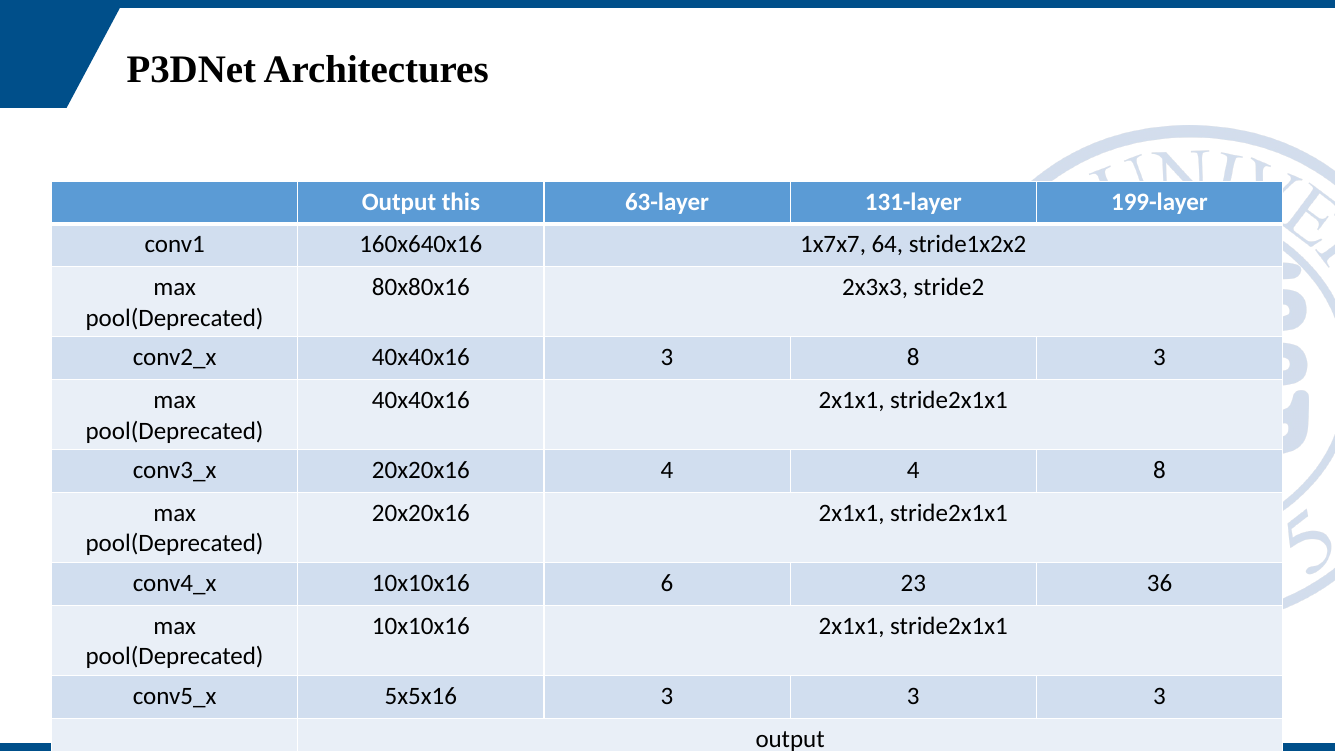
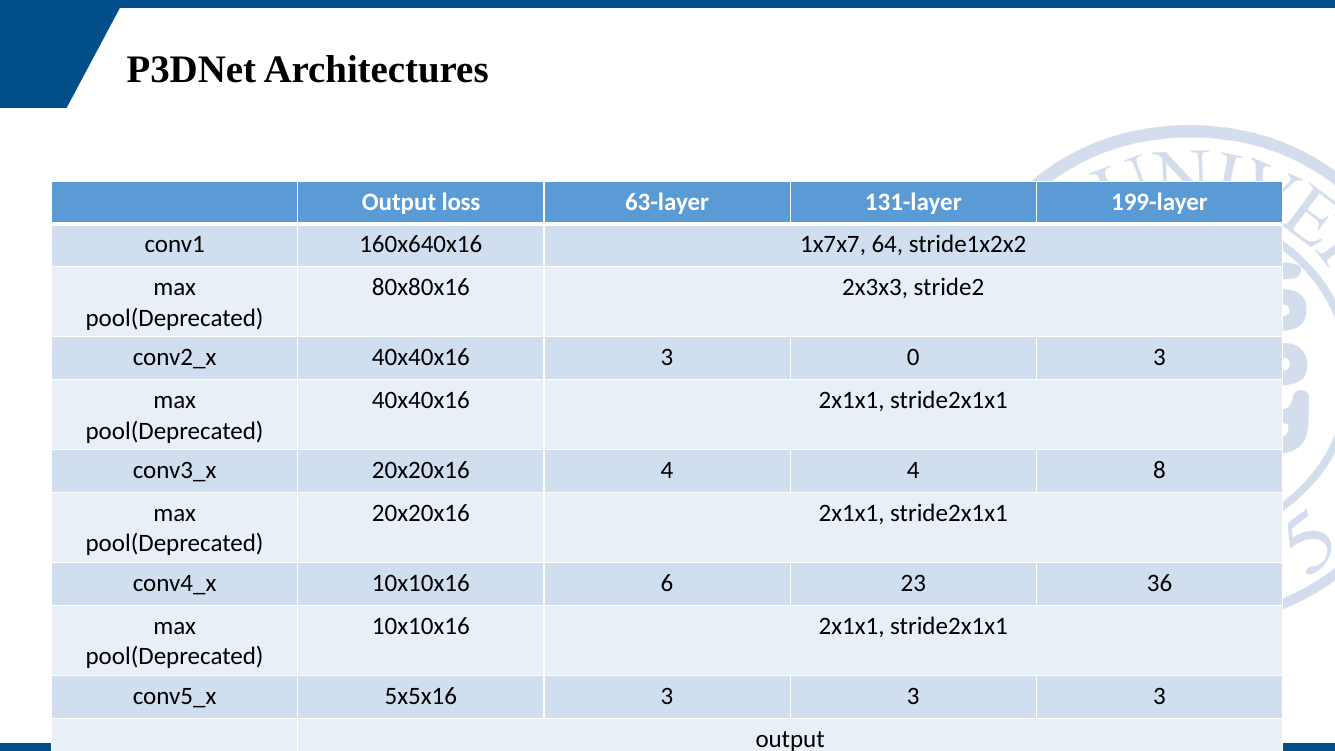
this: this -> loss
3 8: 8 -> 0
